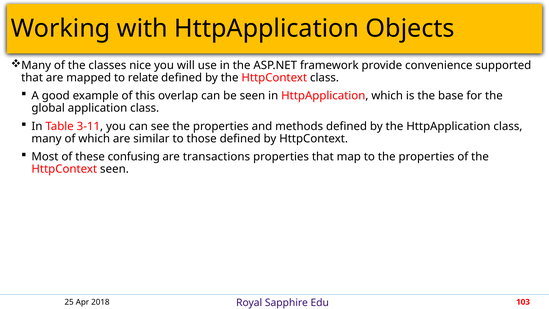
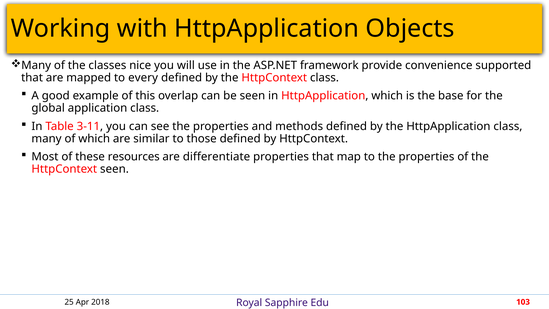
relate: relate -> every
confusing: confusing -> resources
transactions: transactions -> differentiate
